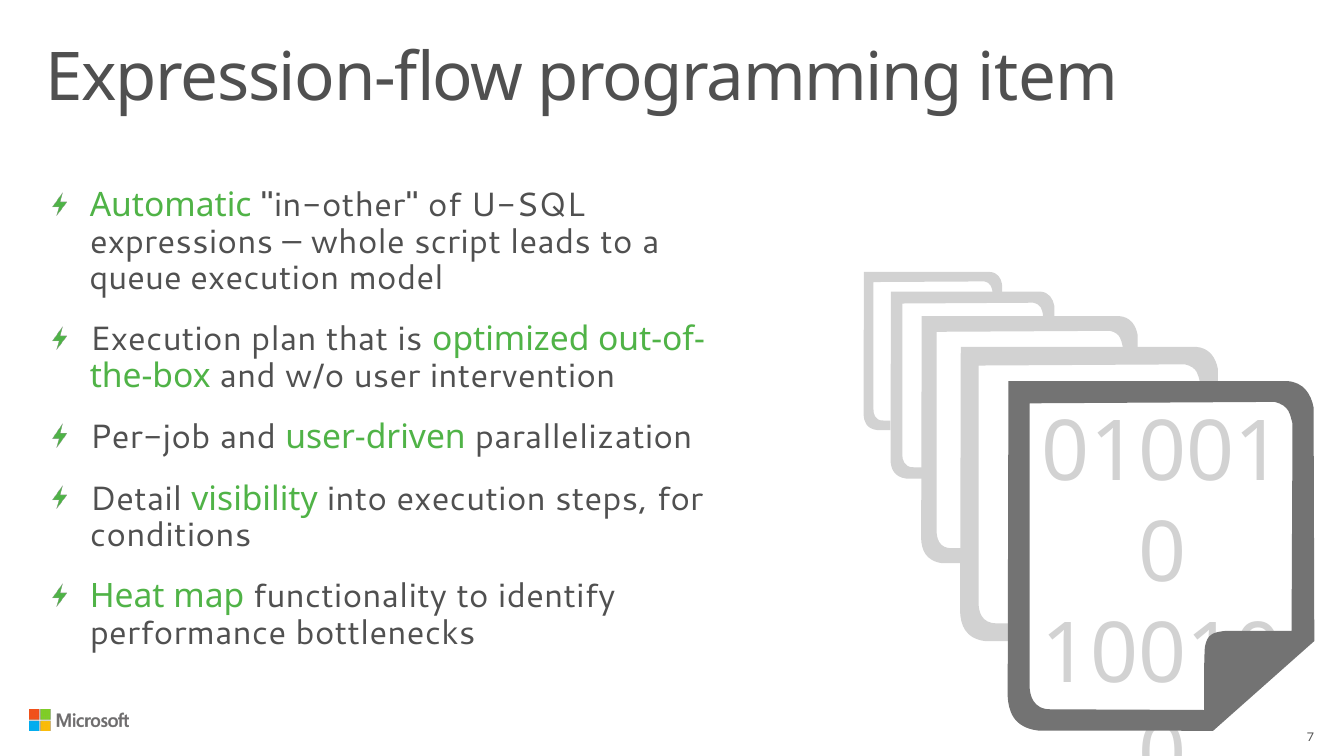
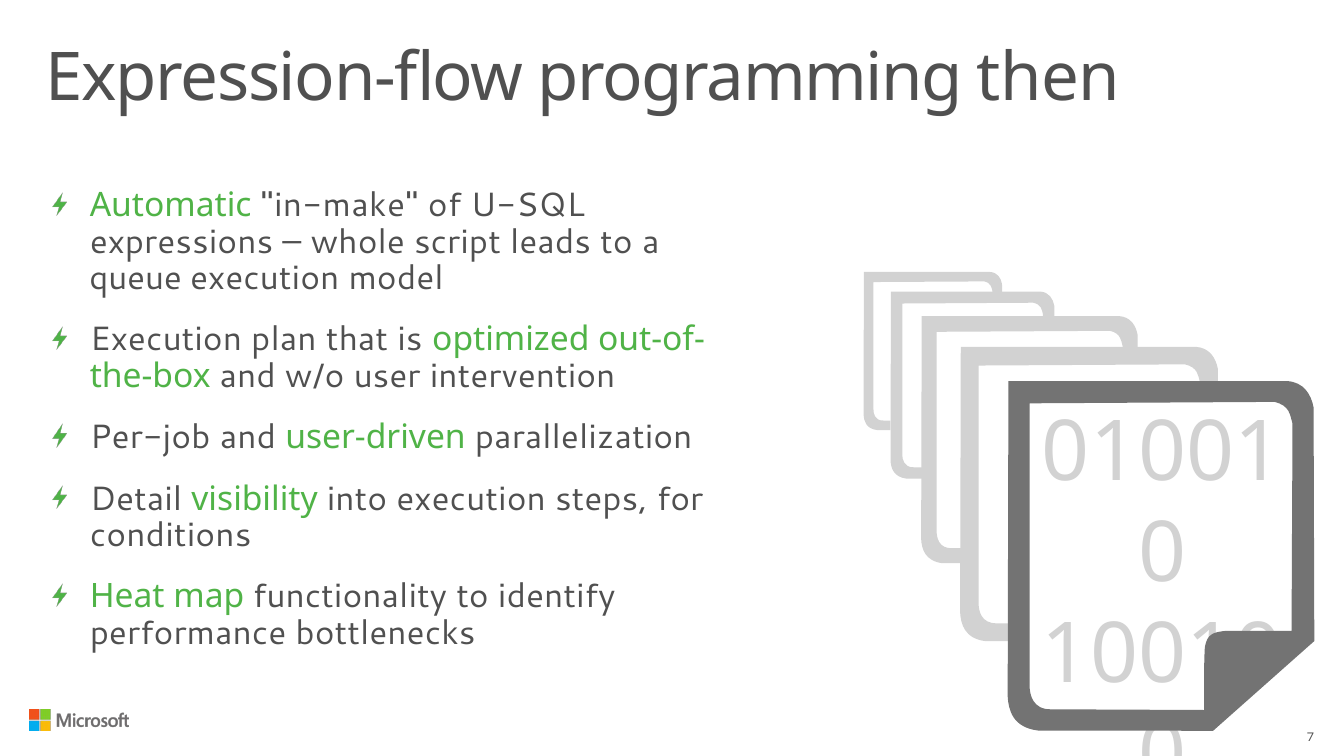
item: item -> then
in-other: in-other -> in-make
